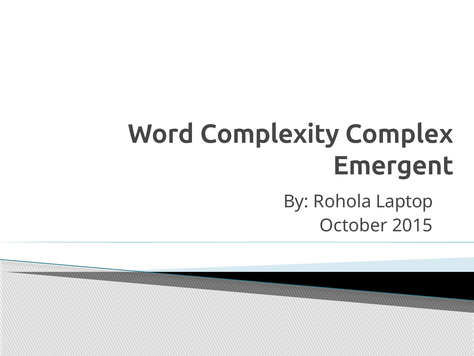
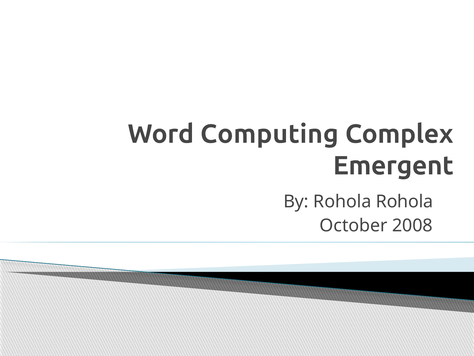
Complexity: Complexity -> Computing
Rohola Laptop: Laptop -> Rohola
2015: 2015 -> 2008
